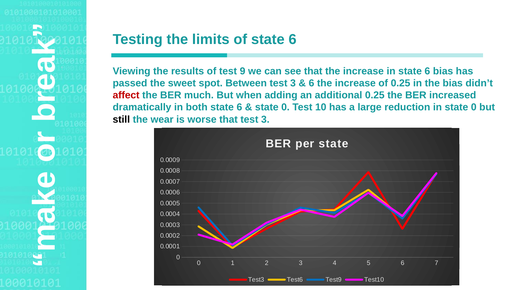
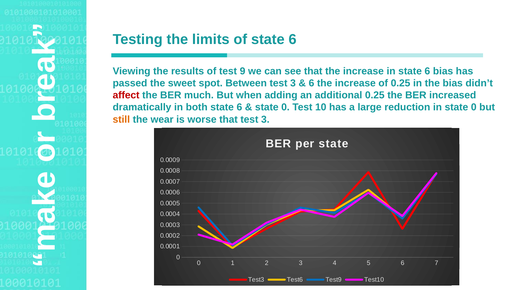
still colour: black -> orange
